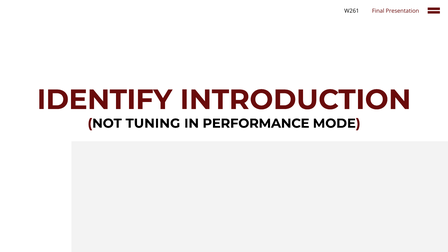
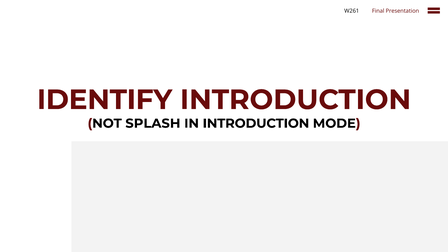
TUNING: TUNING -> SPLASH
IN PERFORMANCE: PERFORMANCE -> INTRODUCTION
